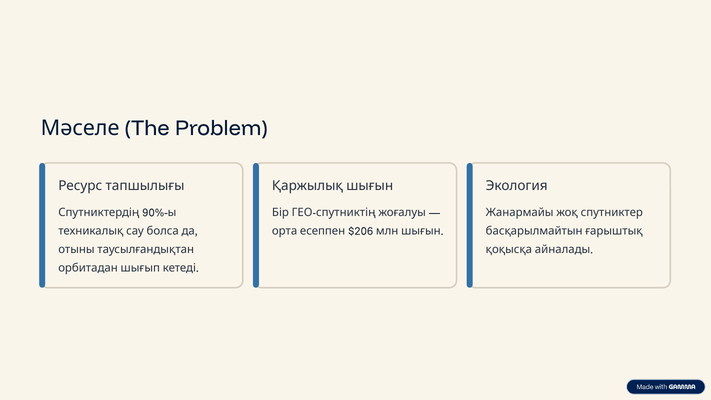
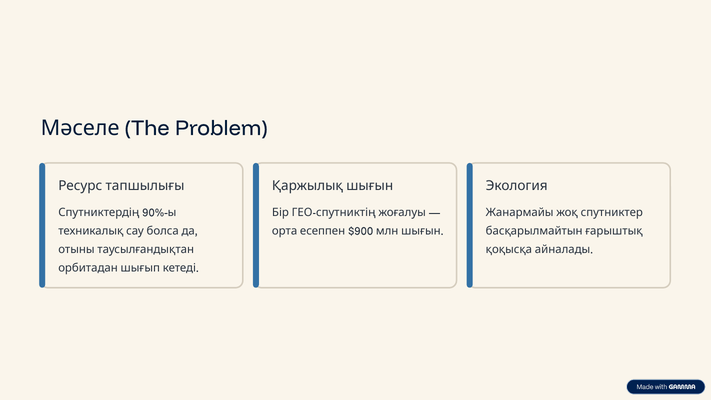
$206: $206 -> $900
